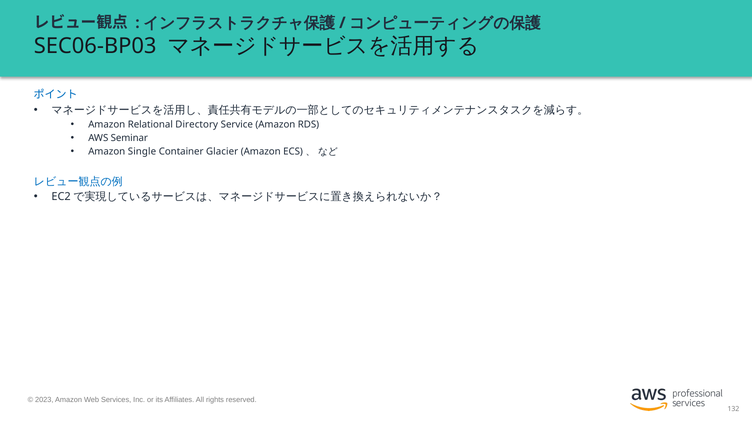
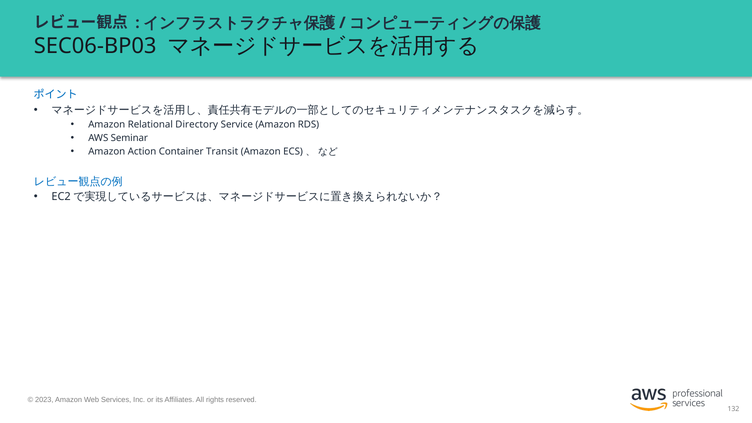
Single: Single -> Action
Glacier: Glacier -> Transit
